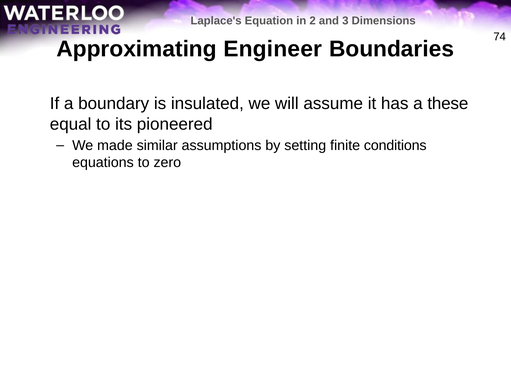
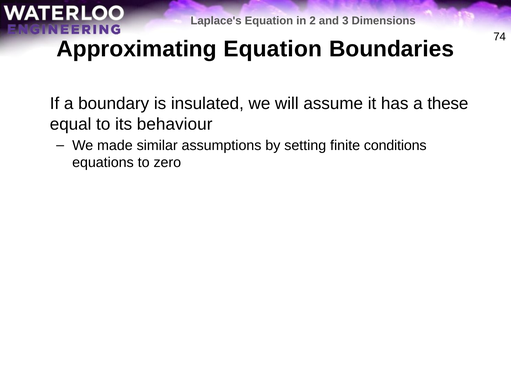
Approximating Engineer: Engineer -> Equation
pioneered: pioneered -> behaviour
